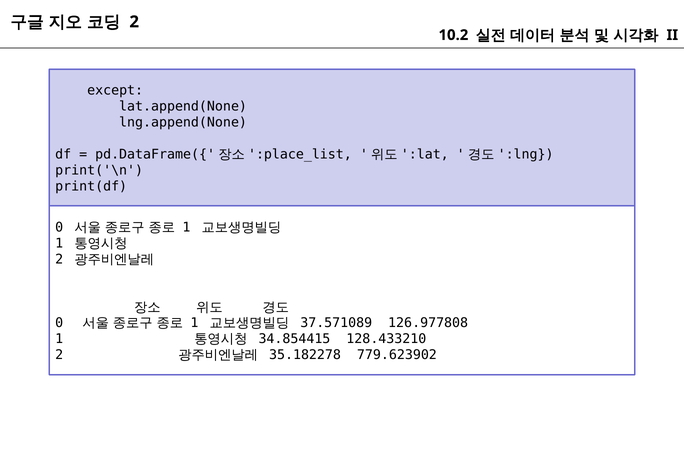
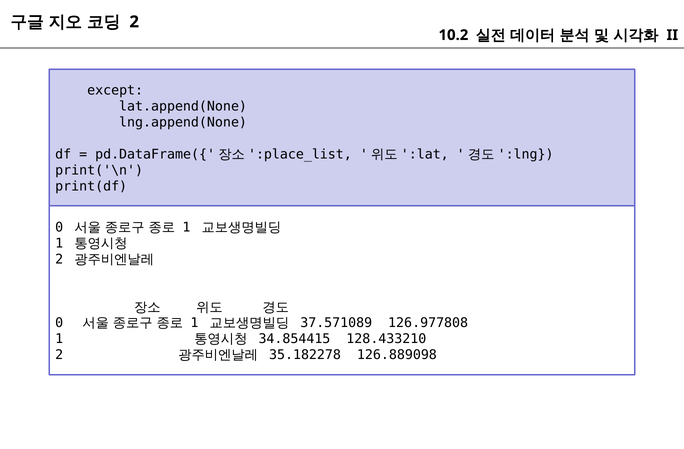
779.623902: 779.623902 -> 126.889098
